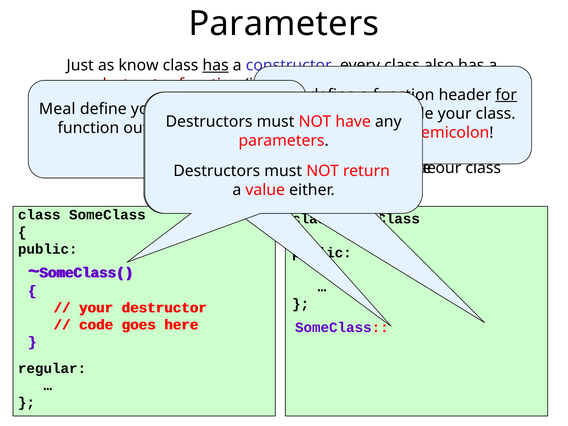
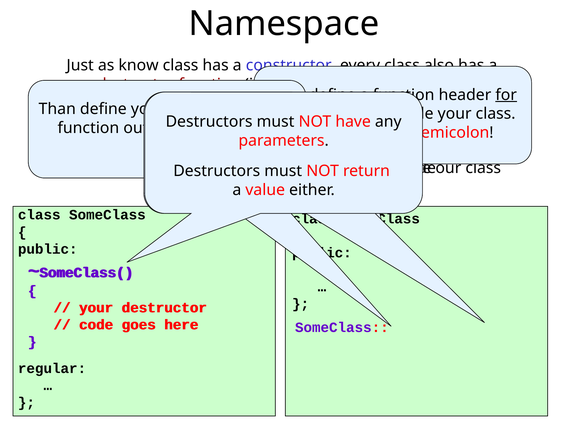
Parameters at (284, 24): Parameters -> Namespace
has at (216, 65) underline: present -> none
Meal: Meal -> Than
